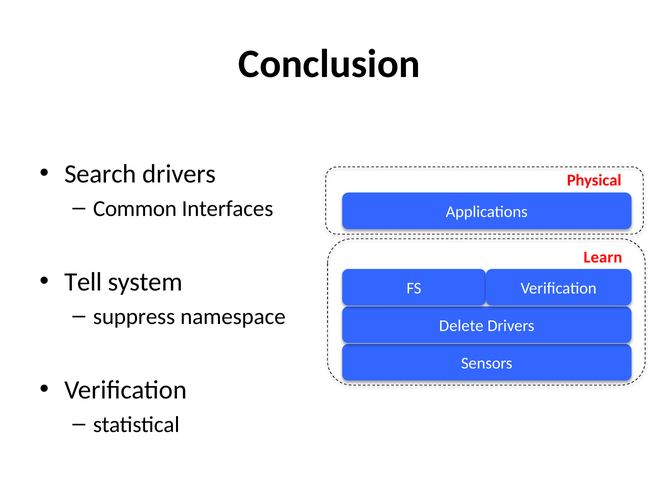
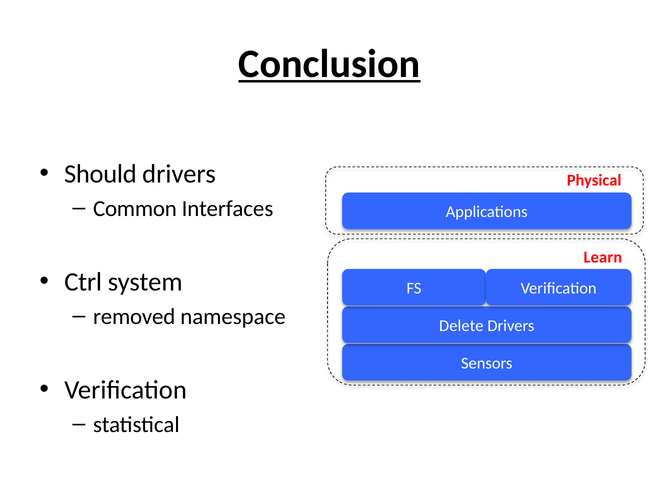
Conclusion underline: none -> present
Search: Search -> Should
Tell: Tell -> Ctrl
suppress: suppress -> removed
